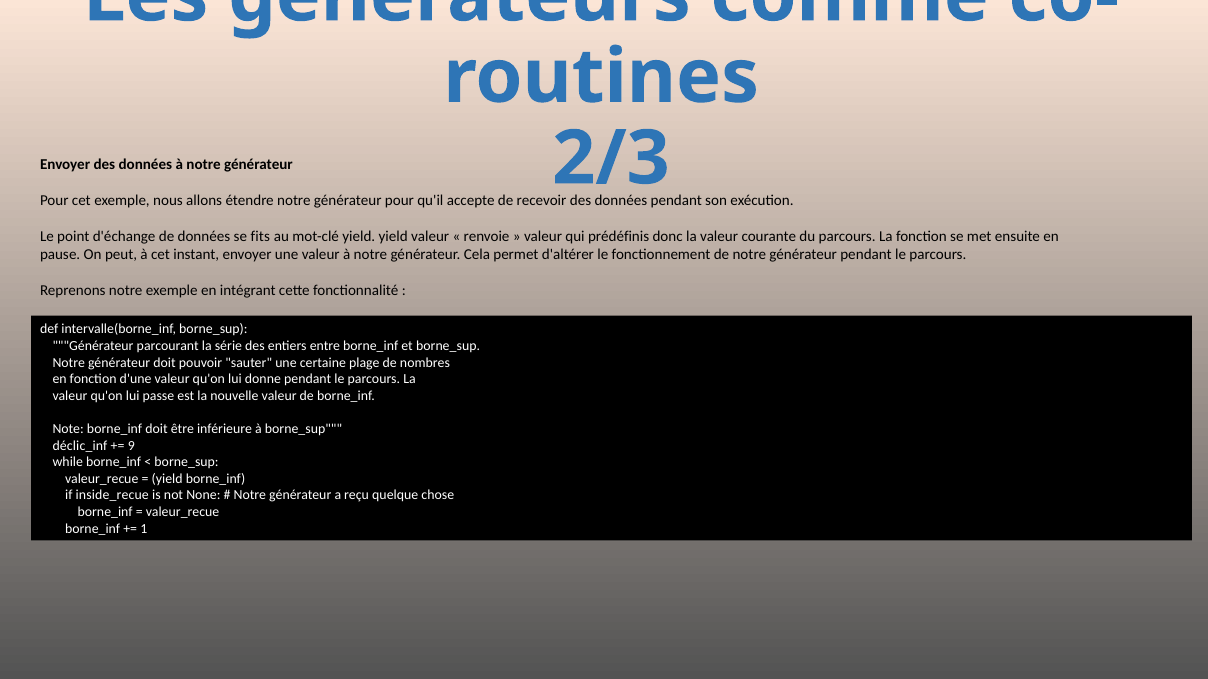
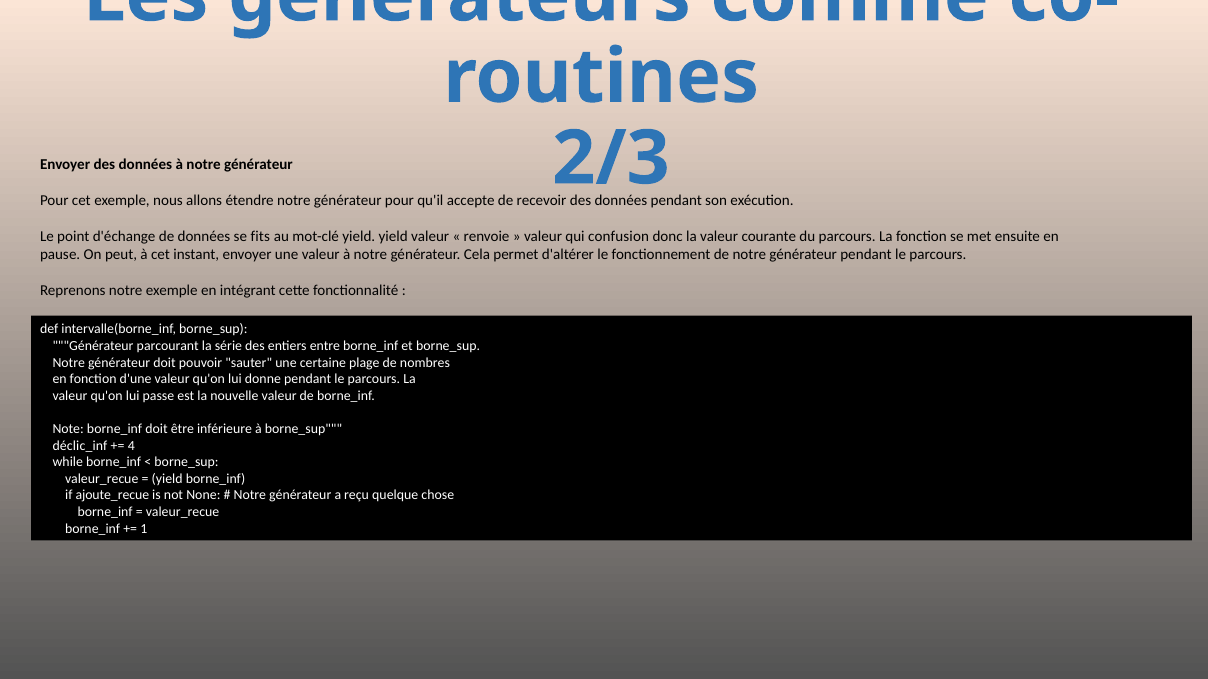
prédéfinis: prédéfinis -> confusion
9: 9 -> 4
inside_recue: inside_recue -> ajoute_recue
